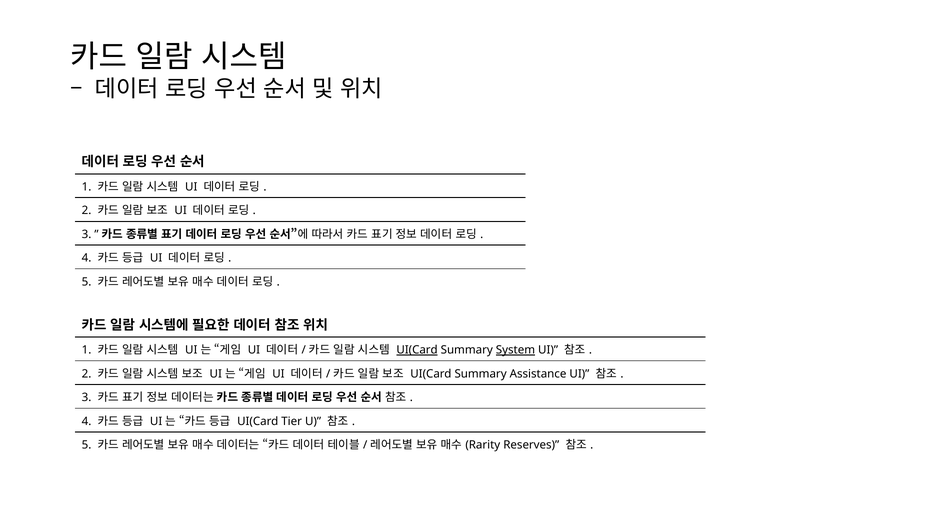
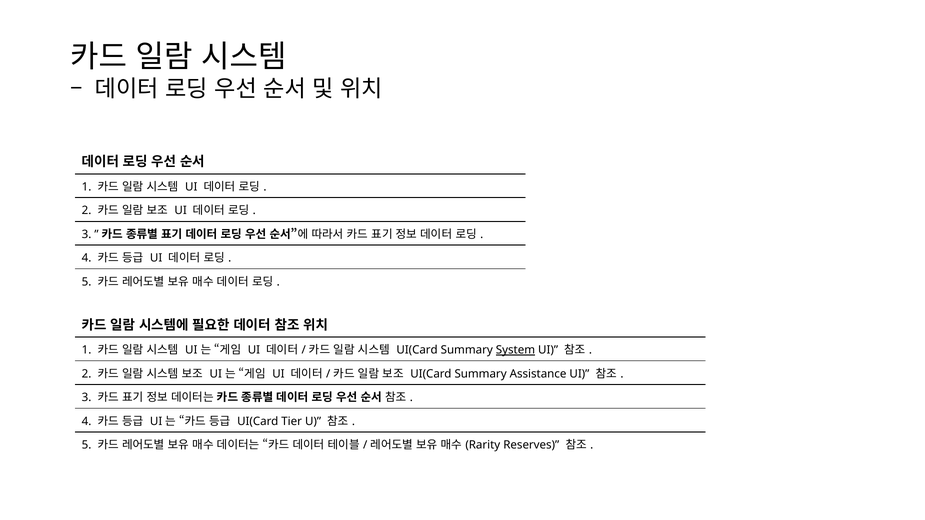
UI(Card at (417, 350) underline: present -> none
